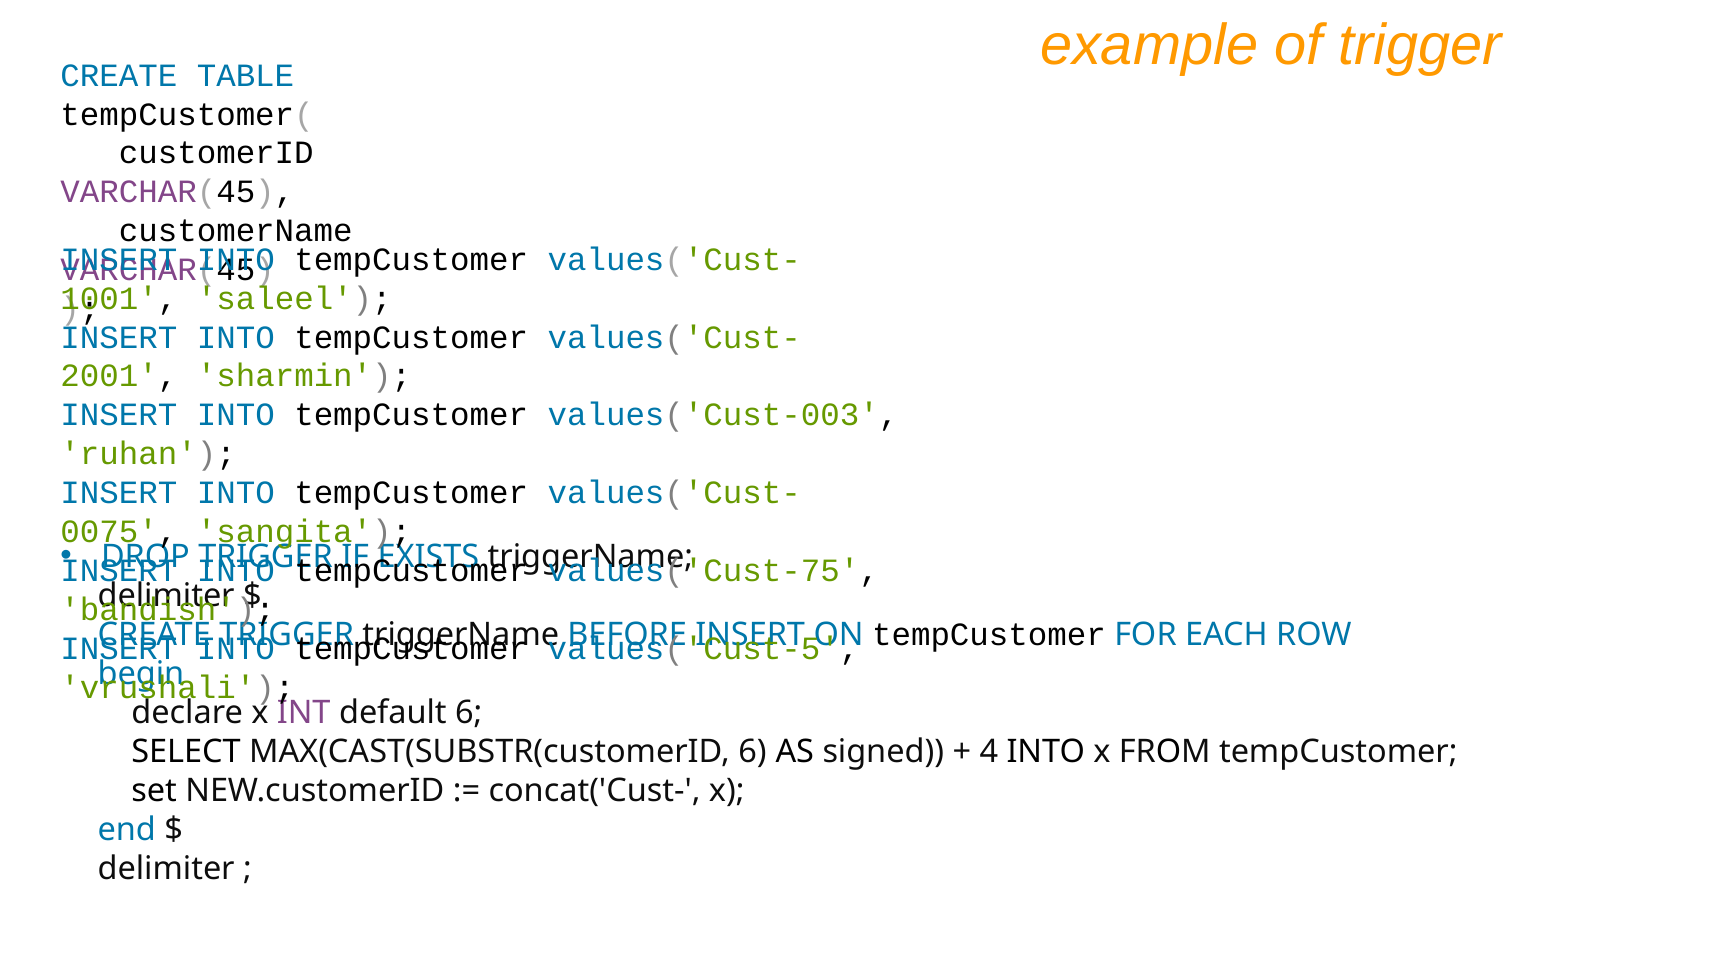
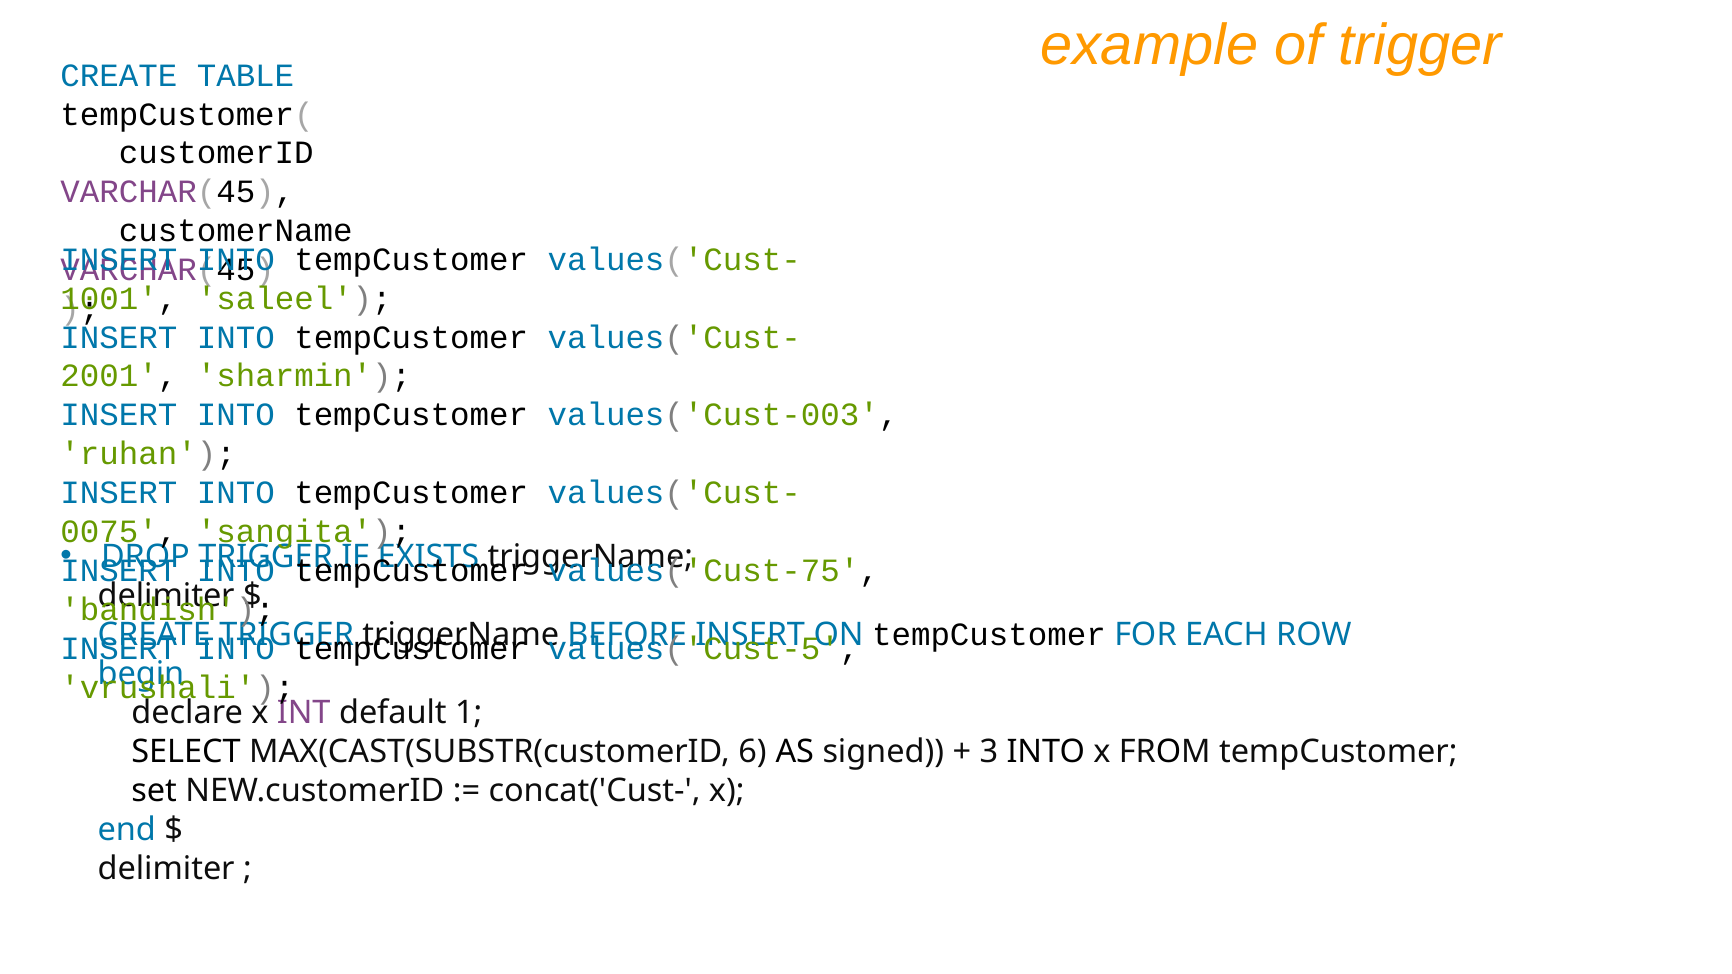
default 6: 6 -> 1
4: 4 -> 3
